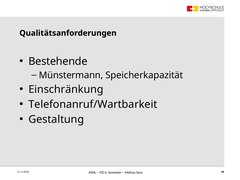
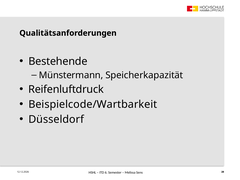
Einschränkung: Einschränkung -> Reifenluftdruck
Telefonanruf/Wartbarkeit: Telefonanruf/Wartbarkeit -> Beispielcode/Wartbarkeit
Gestaltung: Gestaltung -> Düsseldorf
